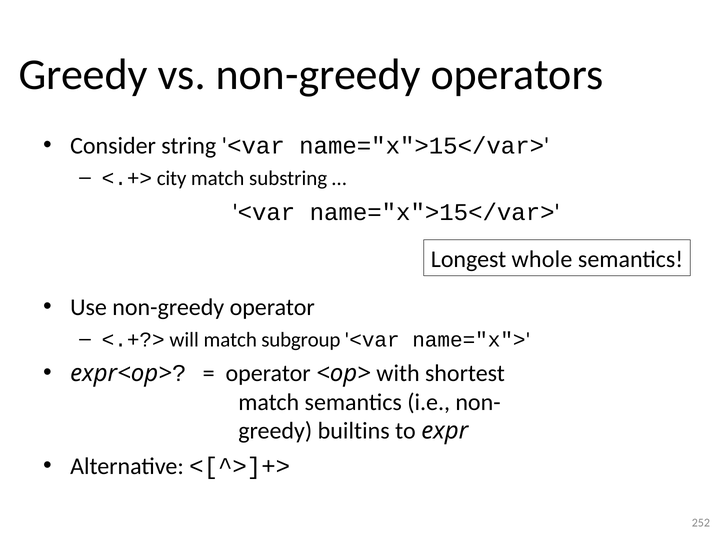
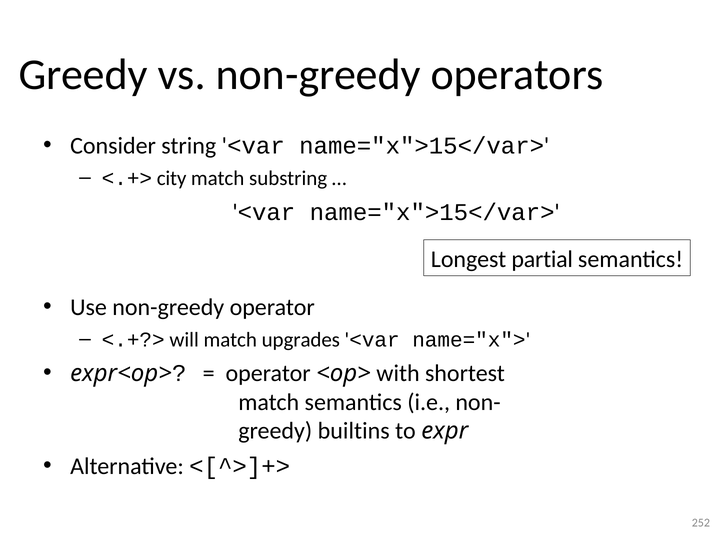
whole: whole -> partial
subgroup: subgroup -> upgrades
